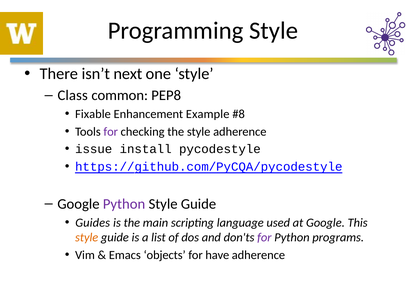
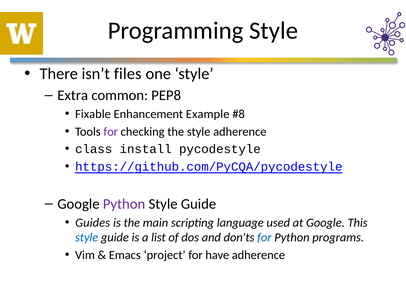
next: next -> files
Class: Class -> Extra
issue: issue -> class
style at (87, 238) colour: orange -> blue
for at (264, 238) colour: purple -> blue
objects: objects -> project
